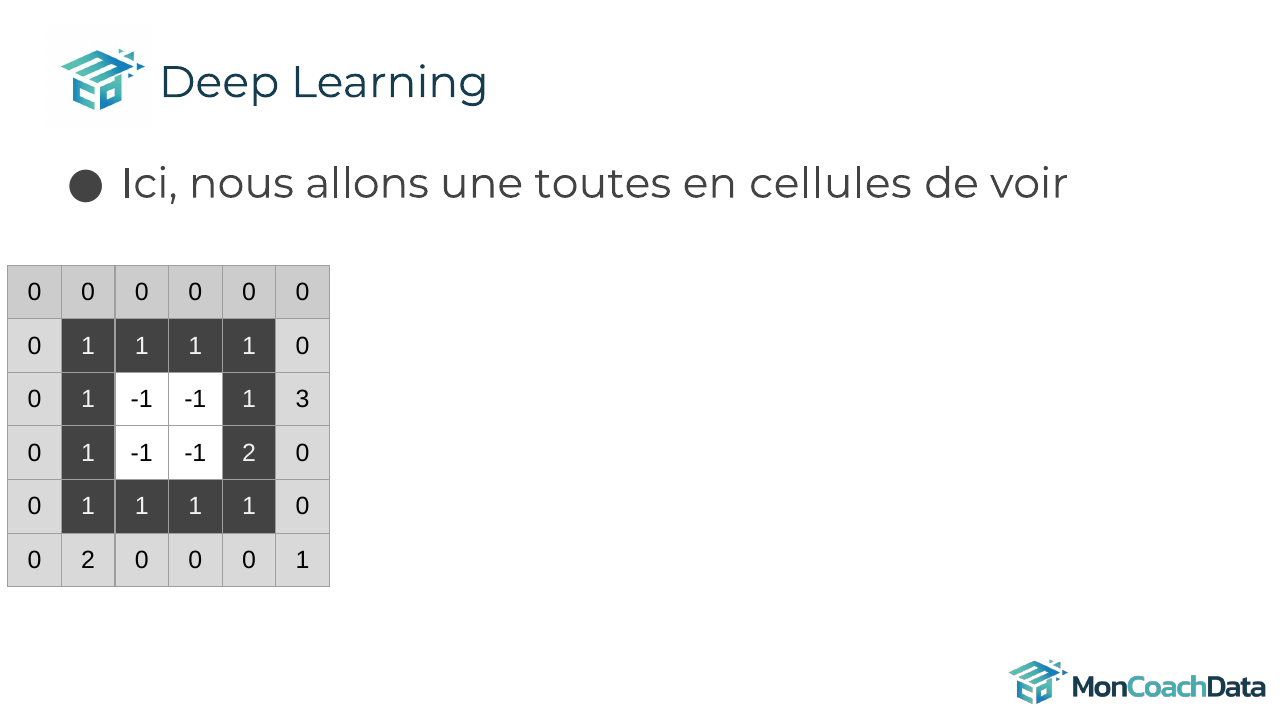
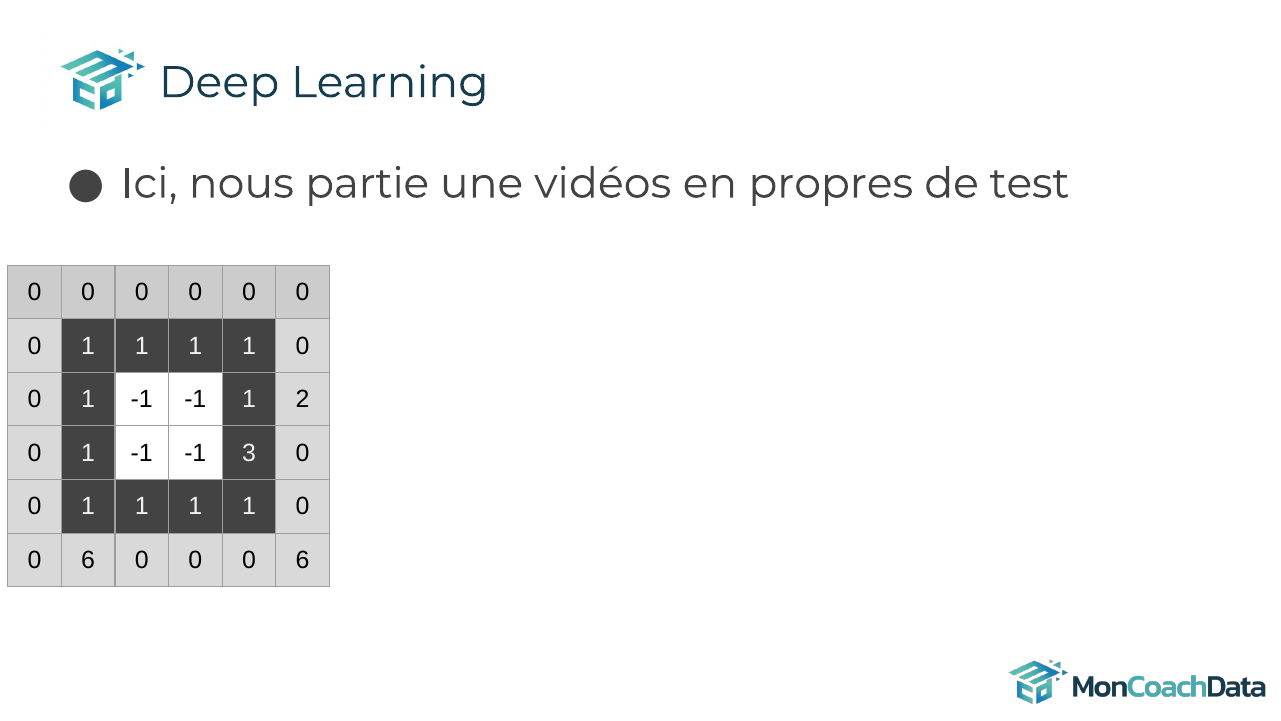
allons: allons -> partie
toutes: toutes -> vidéos
cellules: cellules -> propres
voir: voir -> test
3: 3 -> 2
-1 2: 2 -> 3
2 at (88, 560): 2 -> 6
1 at (303, 560): 1 -> 6
